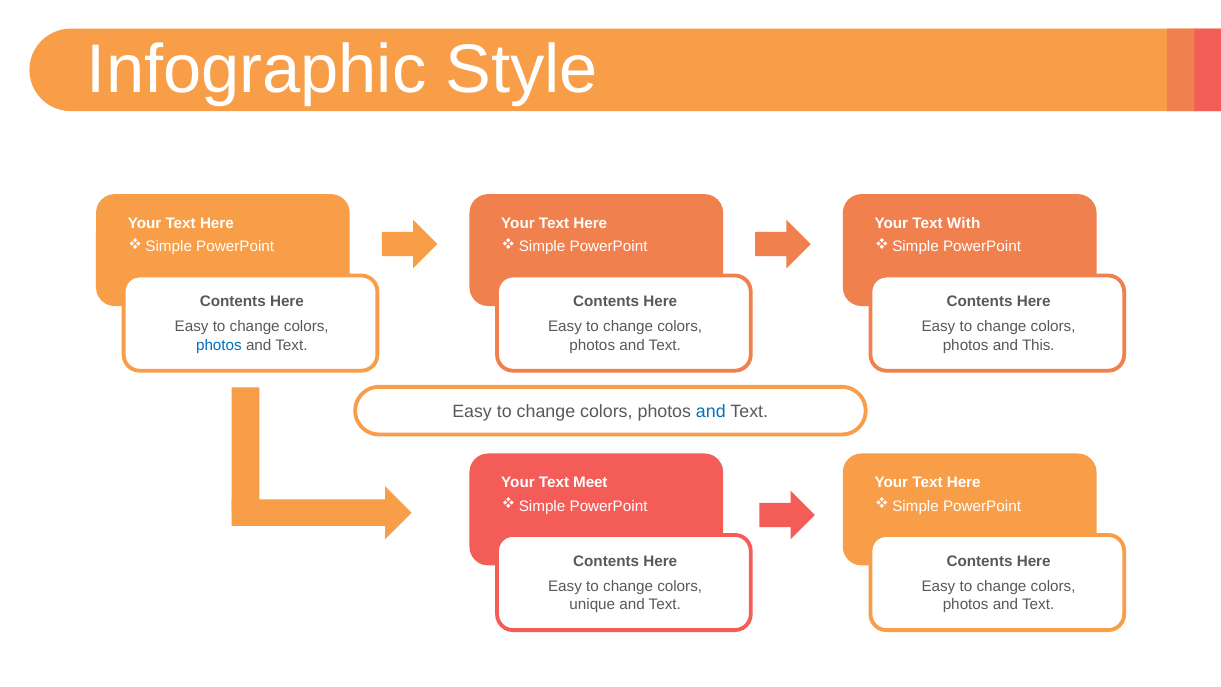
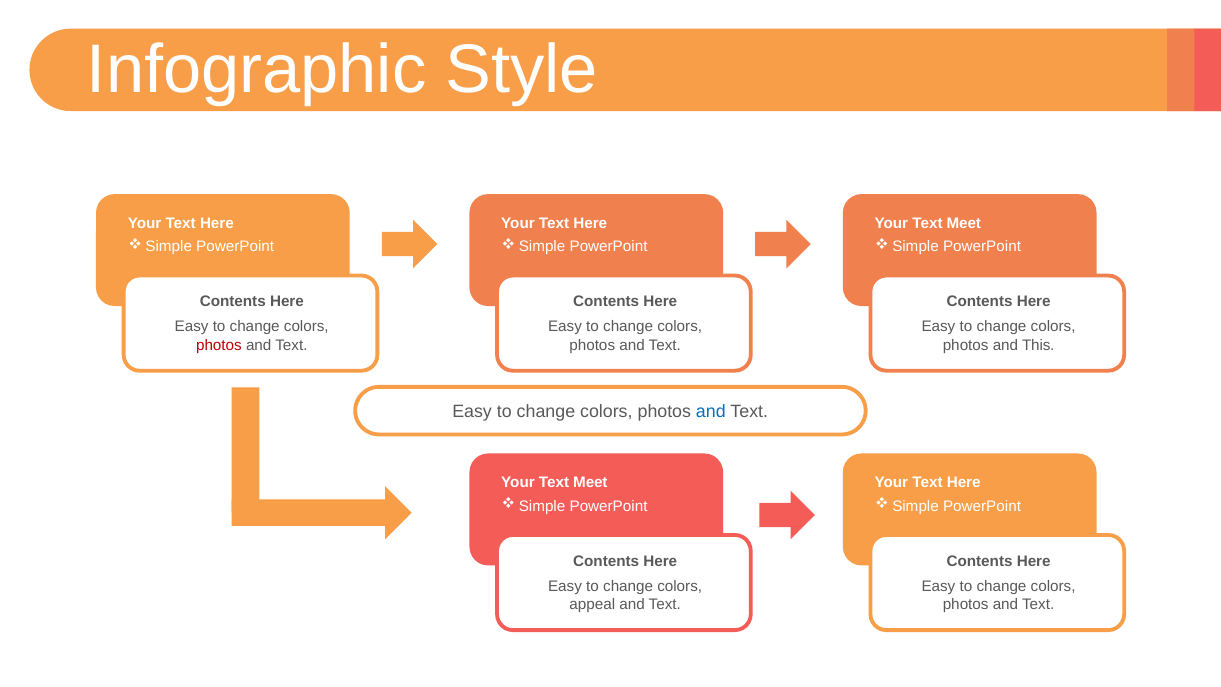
With at (964, 223): With -> Meet
photos at (219, 345) colour: blue -> red
unique: unique -> appeal
